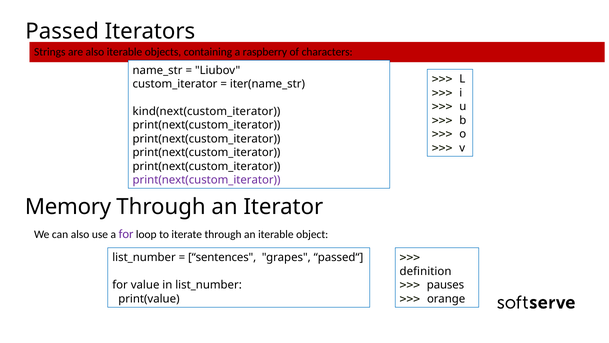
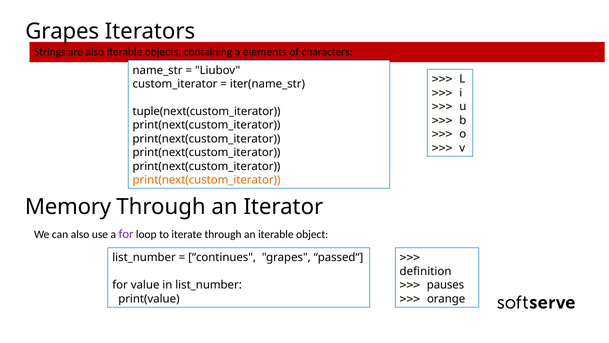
Passed at (62, 31): Passed -> Grapes
raspberry: raspberry -> elements
kind(next(custom_iterator: kind(next(custom_iterator -> tuple(next(custom_iterator
print(next(custom_iterator at (207, 180) colour: purple -> orange
sentences: sentences -> continues
